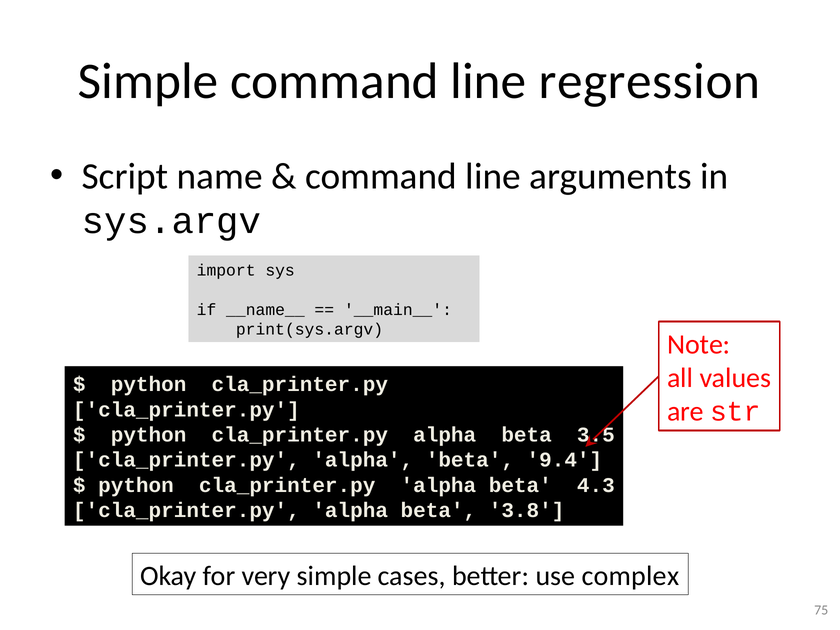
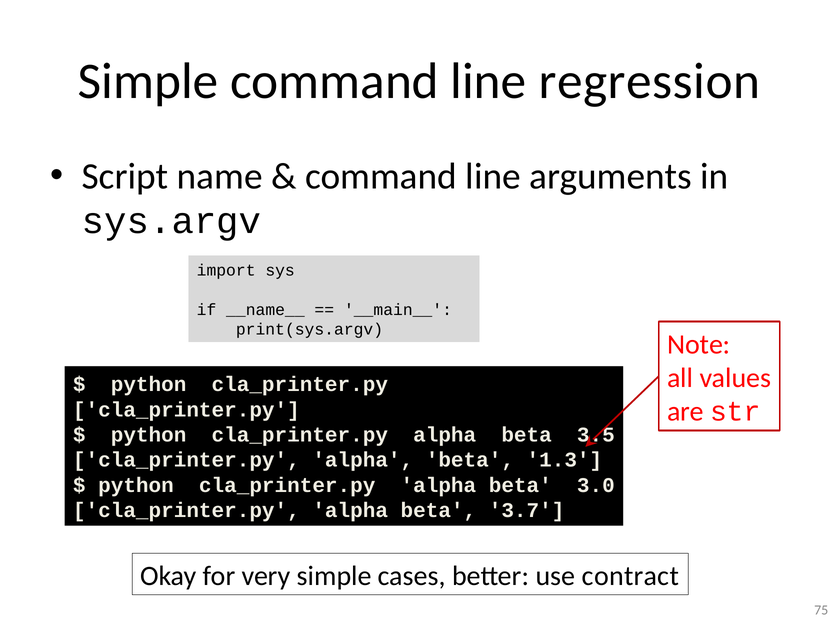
9.4: 9.4 -> 1.3
4.3: 4.3 -> 3.0
3.8: 3.8 -> 3.7
complex: complex -> contract
